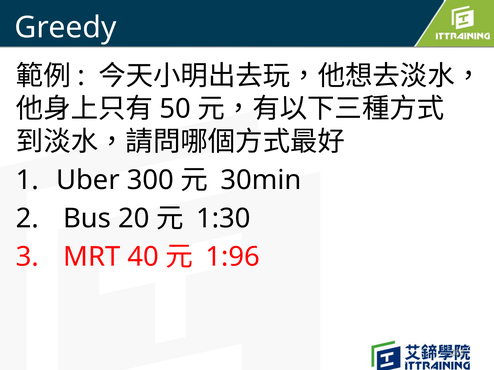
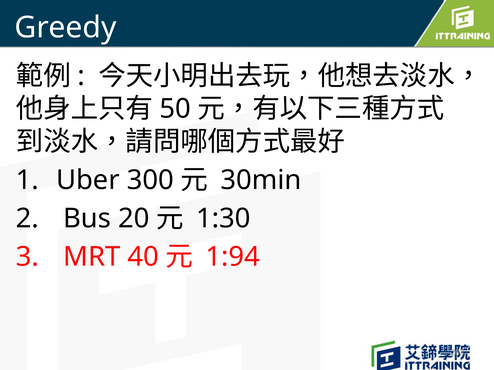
1:96: 1:96 -> 1:94
